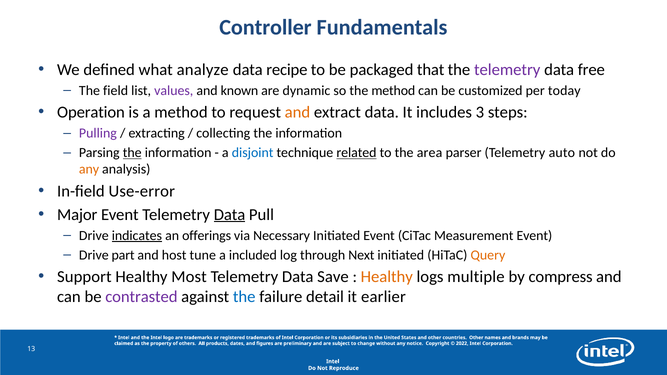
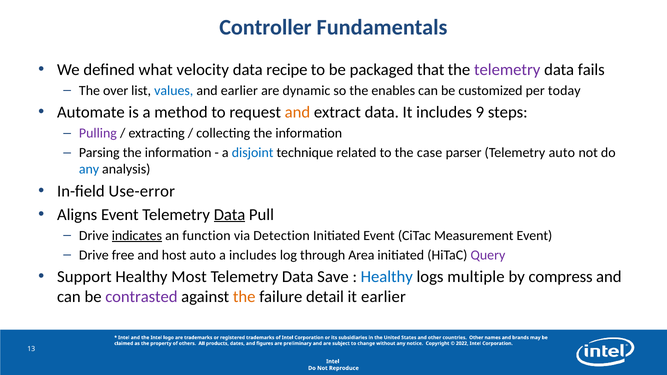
analyze: analyze -> velocity
free: free -> fails
field: field -> over
values colour: purple -> blue
and known: known -> earlier
the method: method -> enables
Operation: Operation -> Automate
3: 3 -> 9
the at (132, 153) underline: present -> none
related underline: present -> none
area: area -> case
any at (89, 169) colour: orange -> blue
Major: Major -> Aligns
offerings: offerings -> function
Necessary: Necessary -> Detection
part: part -> free
host tune: tune -> auto
a included: included -> includes
Next: Next -> Area
Query colour: orange -> purple
Healthy at (387, 277) colour: orange -> blue
the at (244, 297) colour: blue -> orange
